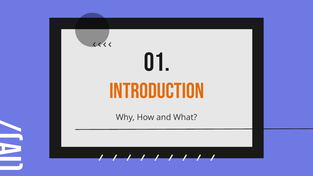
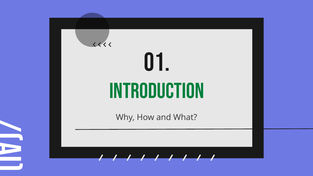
INTRODUCTION colour: orange -> green
